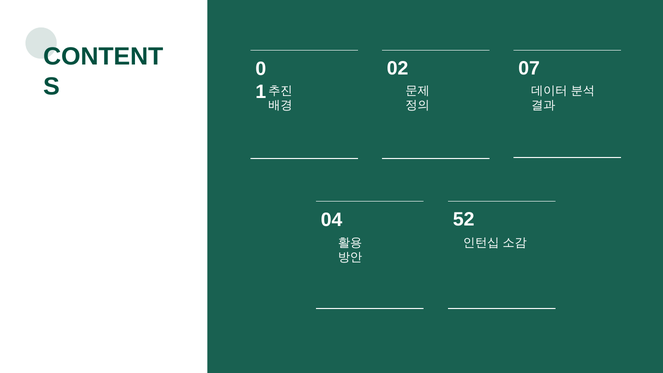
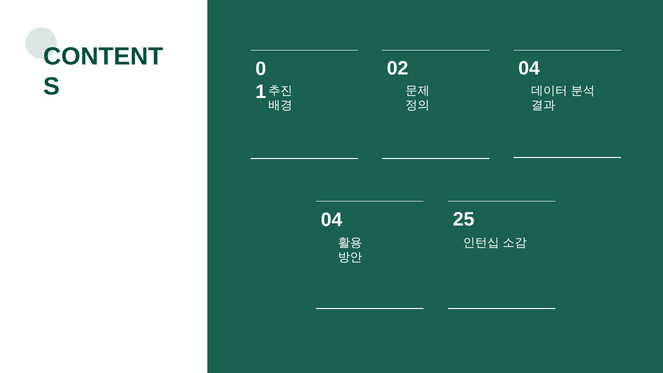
02 07: 07 -> 04
52: 52 -> 25
